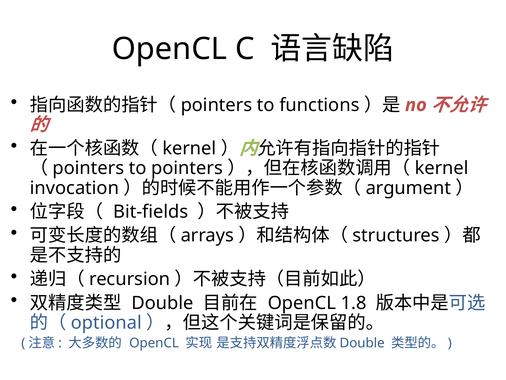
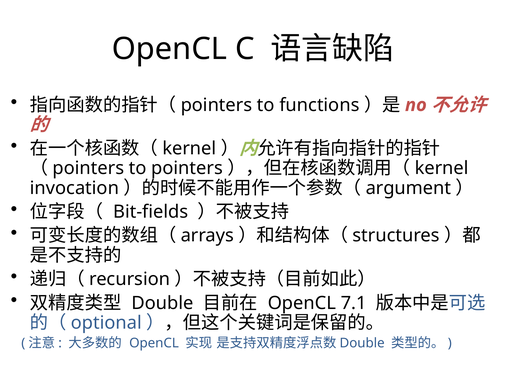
1.8: 1.8 -> 7.1
